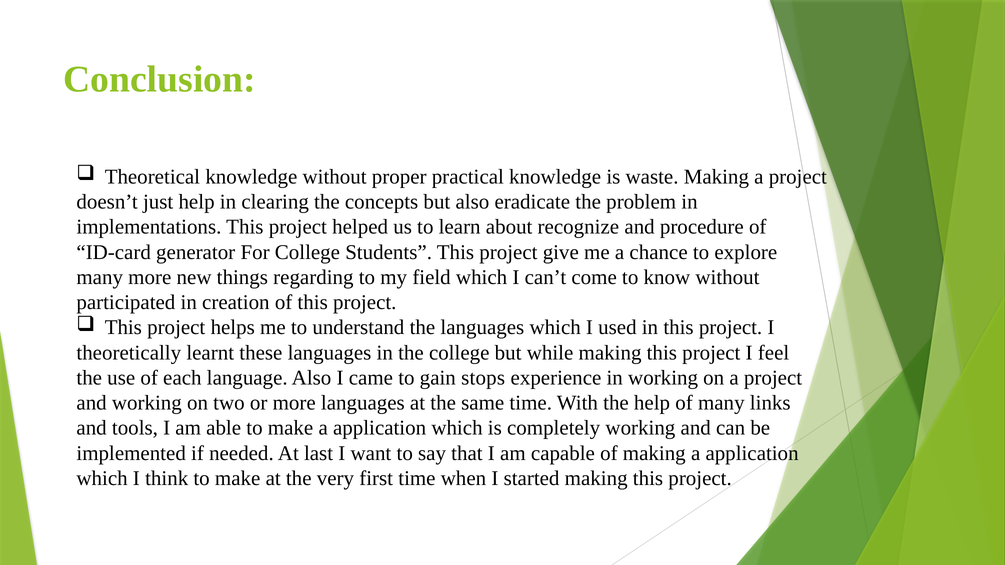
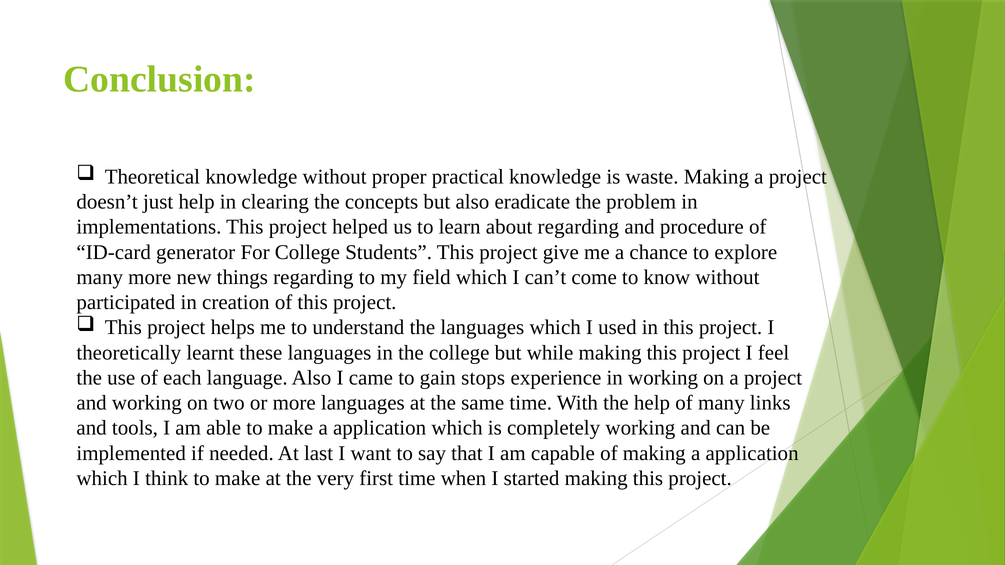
about recognize: recognize -> regarding
